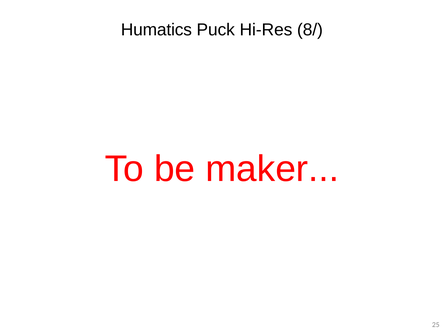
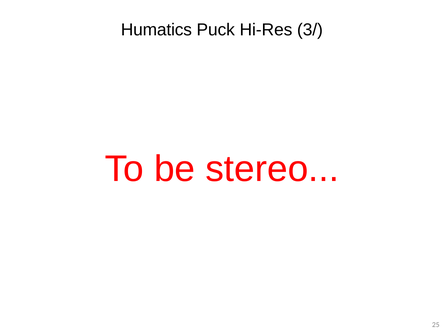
8/: 8/ -> 3/
maker: maker -> stereo
